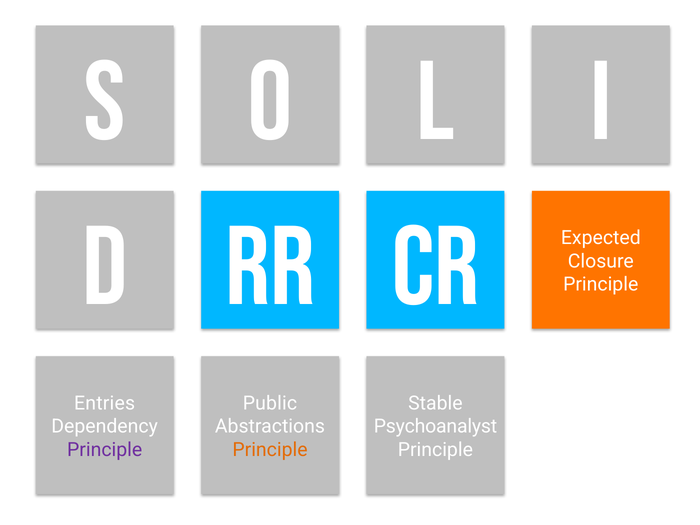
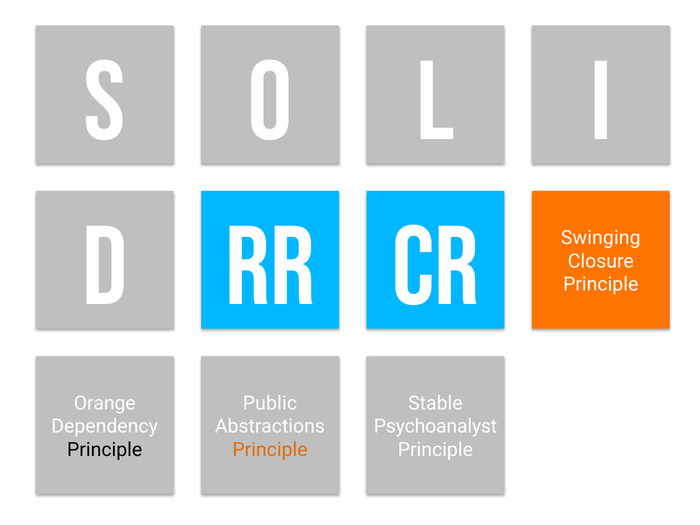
Expected: Expected -> Swinging
Entries: Entries -> Orange
Principle at (105, 450) colour: purple -> black
